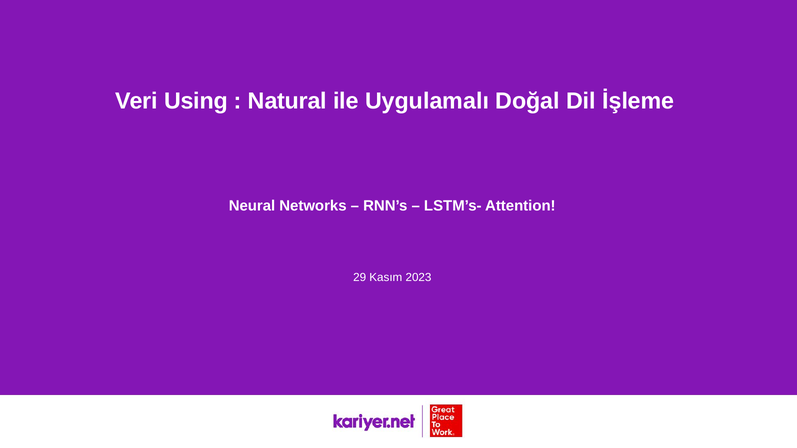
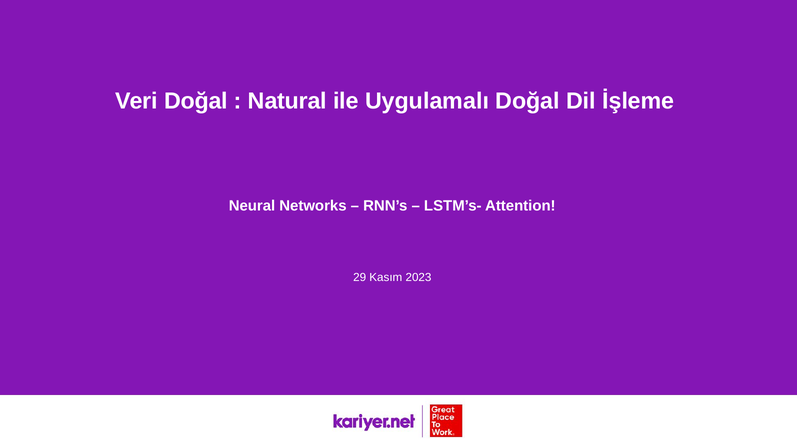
Veri Using: Using -> Doğal
